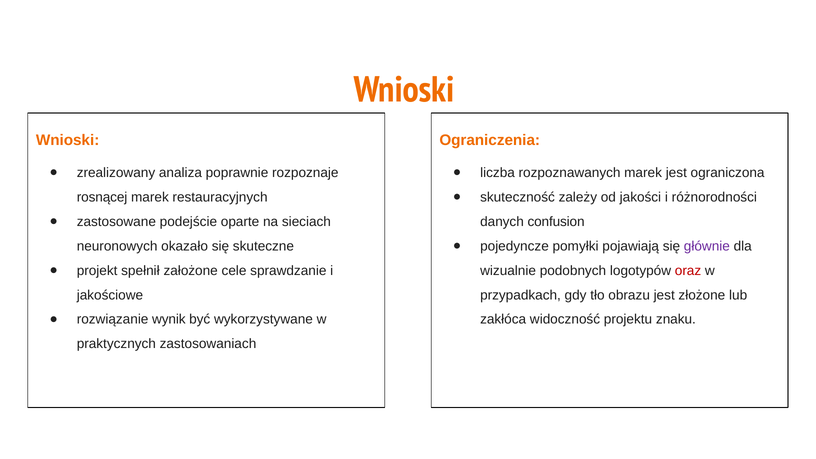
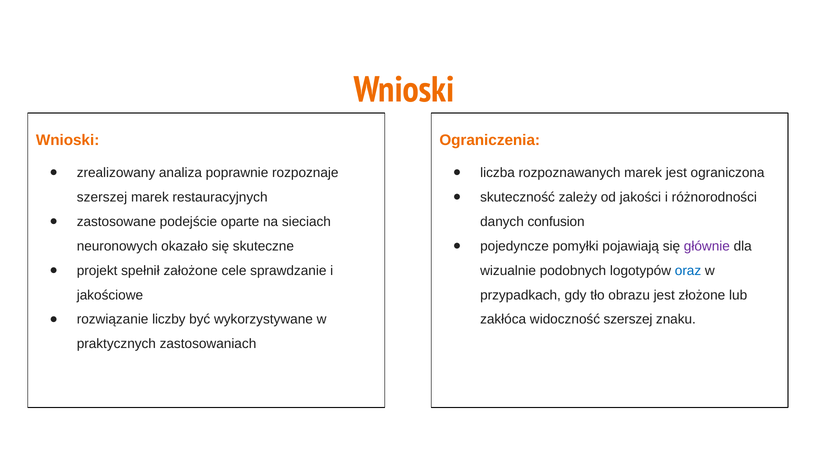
rosnącej at (102, 197): rosnącej -> szerszej
oraz colour: red -> blue
wynik: wynik -> liczby
widoczność projektu: projektu -> szerszej
